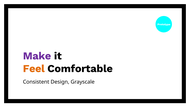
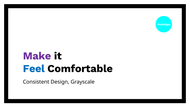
Feel colour: orange -> blue
